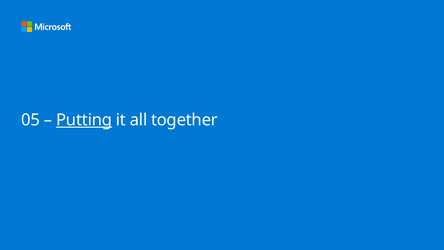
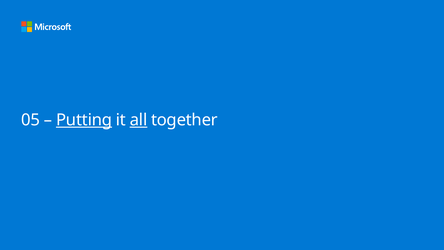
all underline: none -> present
